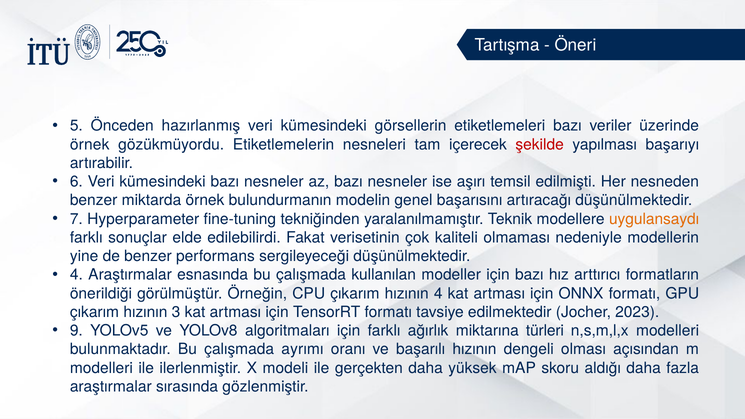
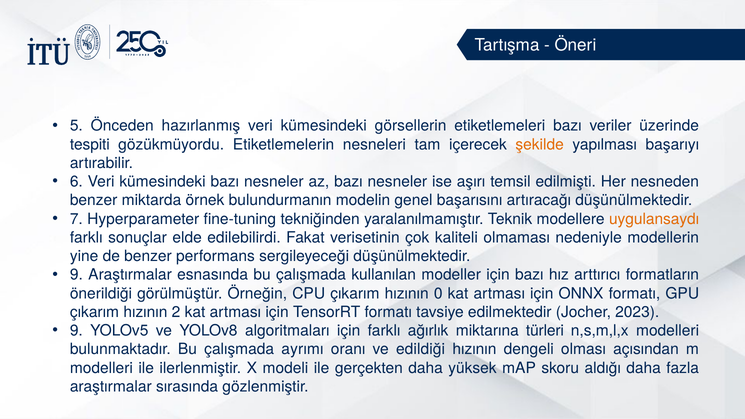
örnek at (90, 144): örnek -> tespiti
şekilde colour: red -> orange
4 at (76, 275): 4 -> 9
hızının 4: 4 -> 0
3: 3 -> 2
başarılı: başarılı -> edildiği
